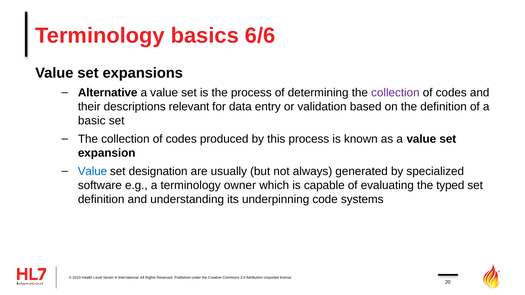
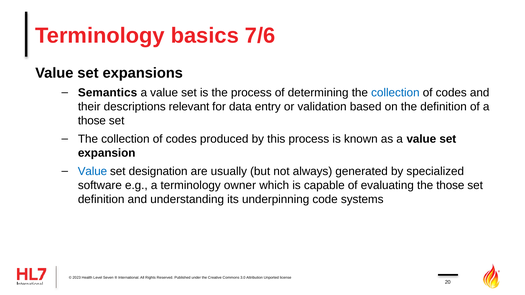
6/6: 6/6 -> 7/6
Alternative: Alternative -> Semantics
collection at (395, 93) colour: purple -> blue
basic at (92, 121): basic -> those
the typed: typed -> those
